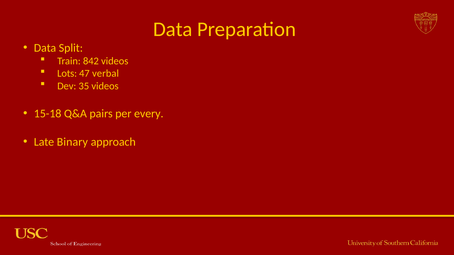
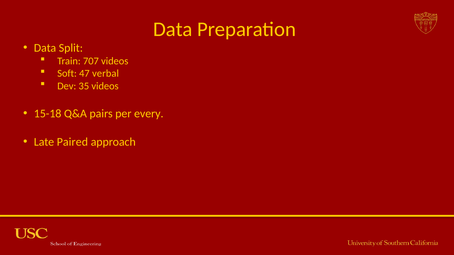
842: 842 -> 707
Lots: Lots -> Soft
Binary: Binary -> Paired
